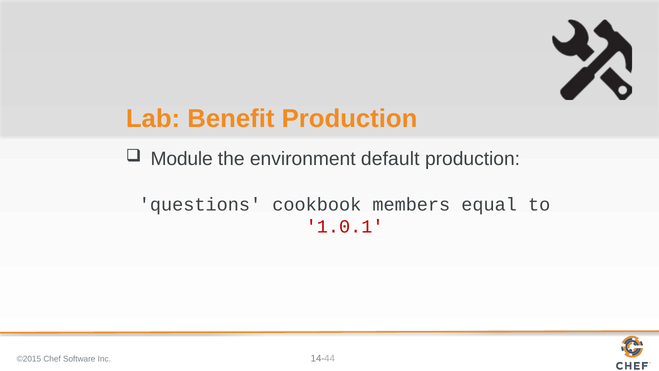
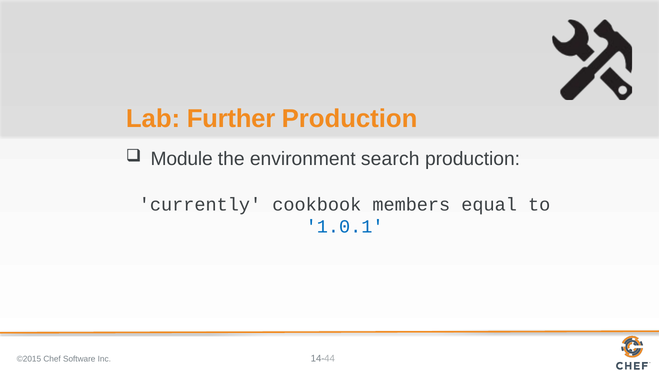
Benefit: Benefit -> Further
default: default -> search
questions: questions -> currently
1.0.1 colour: red -> blue
